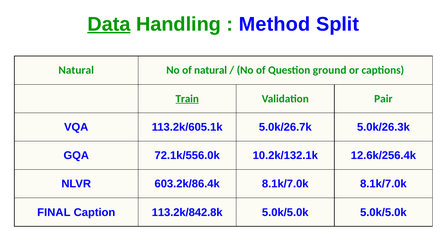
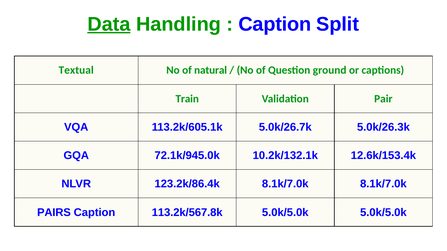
Method at (275, 24): Method -> Caption
Natural at (76, 70): Natural -> Textual
Train underline: present -> none
72.1k/556.0k: 72.1k/556.0k -> 72.1k/945.0k
12.6k/256.4k: 12.6k/256.4k -> 12.6k/153.4k
603.2k/86.4k: 603.2k/86.4k -> 123.2k/86.4k
FINAL: FINAL -> PAIRS
113.2k/842.8k: 113.2k/842.8k -> 113.2k/567.8k
